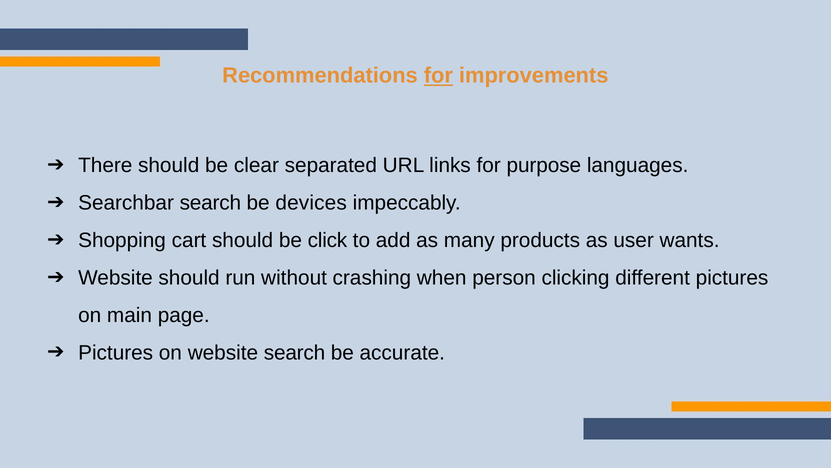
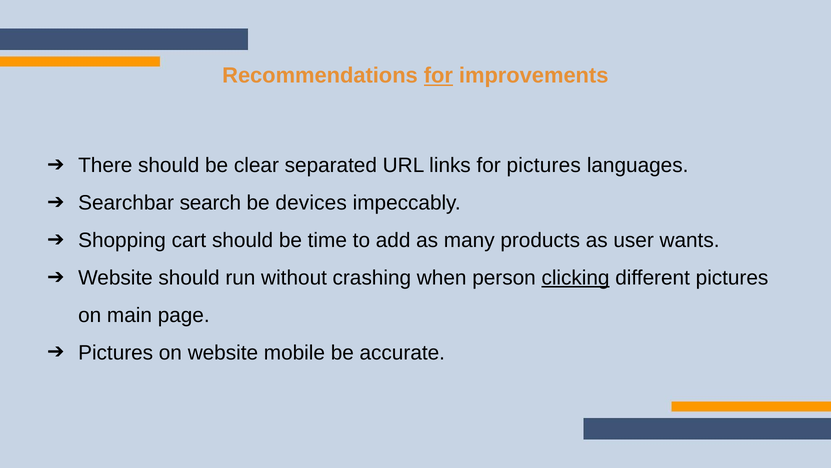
for purpose: purpose -> pictures
click: click -> time
clicking underline: none -> present
website search: search -> mobile
